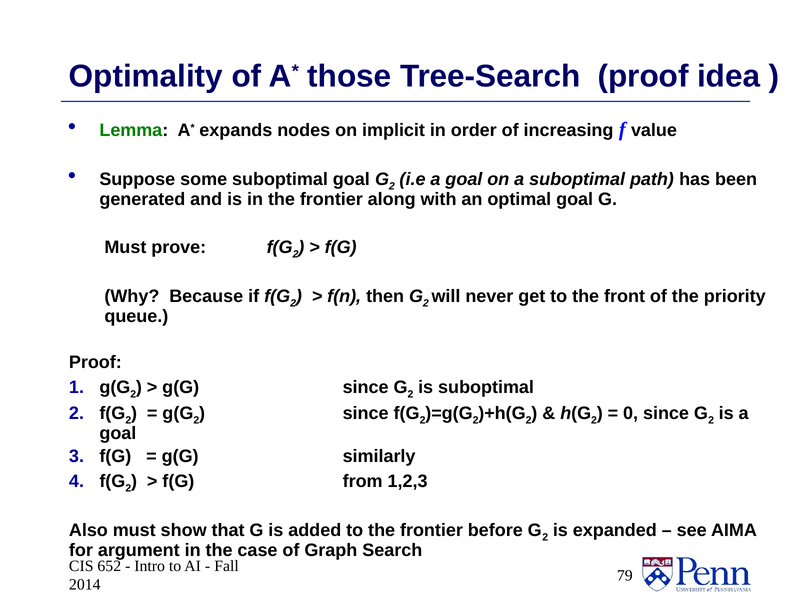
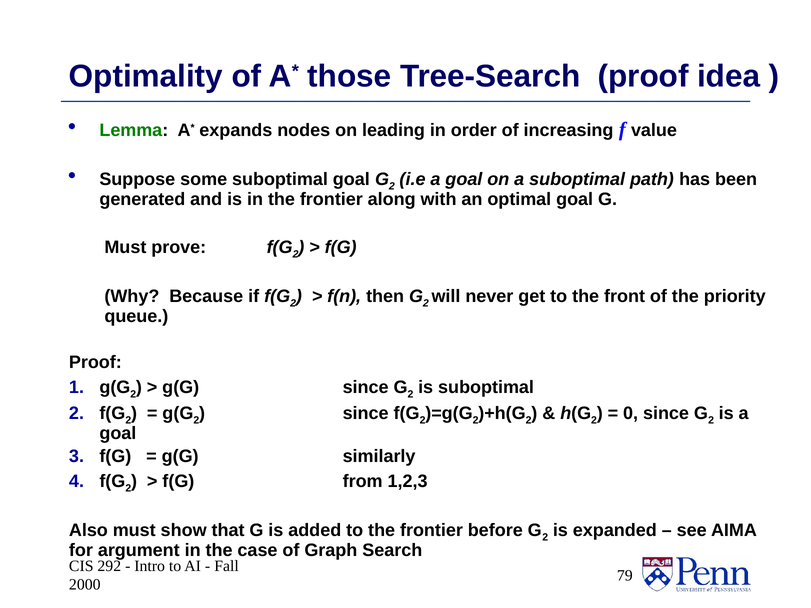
implicit: implicit -> leading
652: 652 -> 292
2014: 2014 -> 2000
